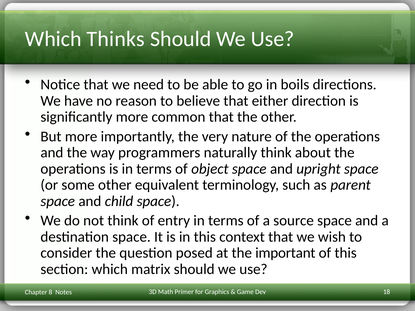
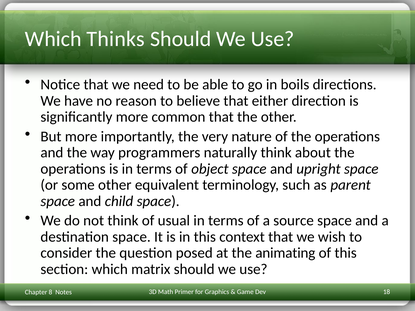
entry: entry -> usual
important: important -> animating
